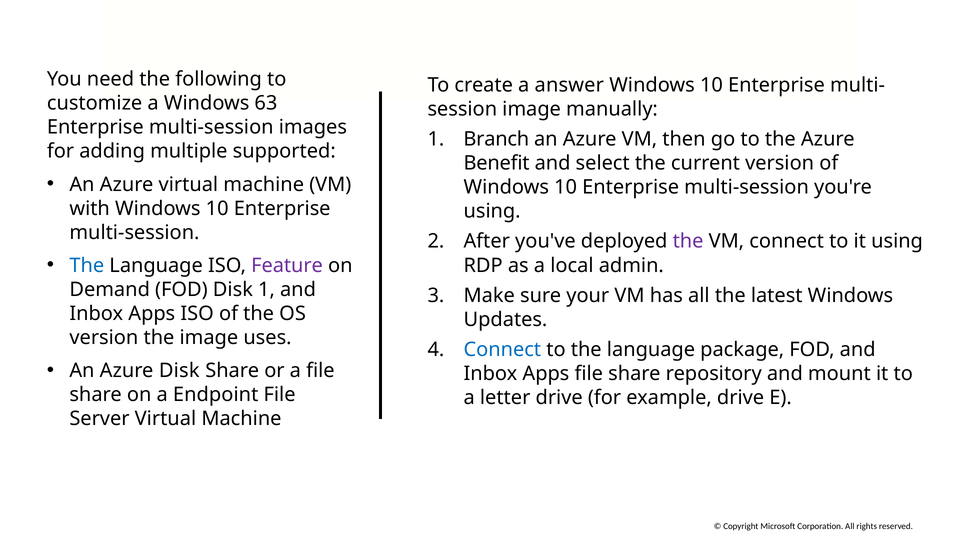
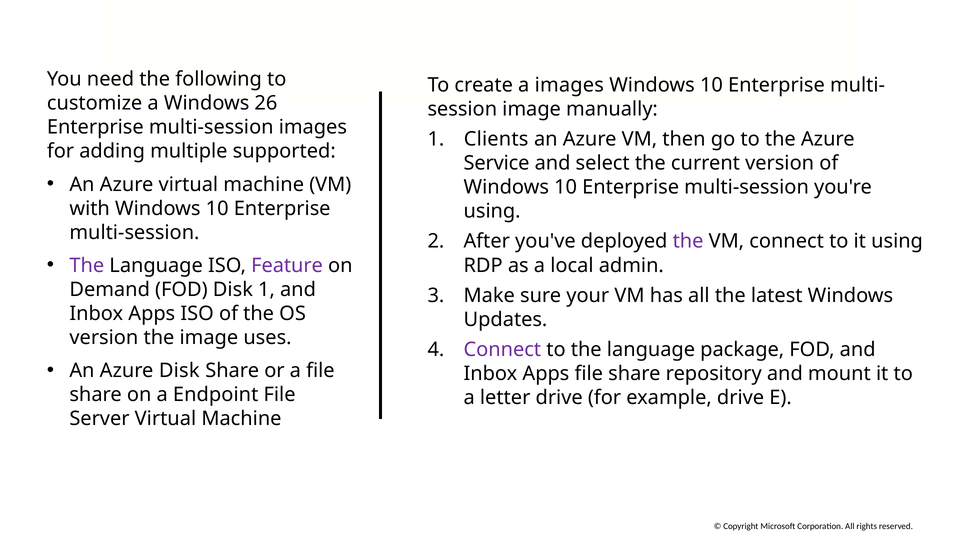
answer at (569, 85): answer -> images
63: 63 -> 26
Branch: Branch -> Clients
Benefit: Benefit -> Service
The at (87, 265) colour: blue -> purple
Connect at (502, 349) colour: blue -> purple
